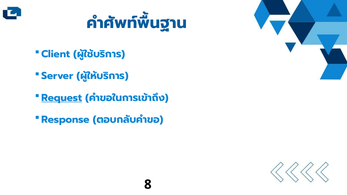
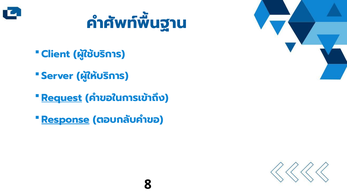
Response underline: none -> present
